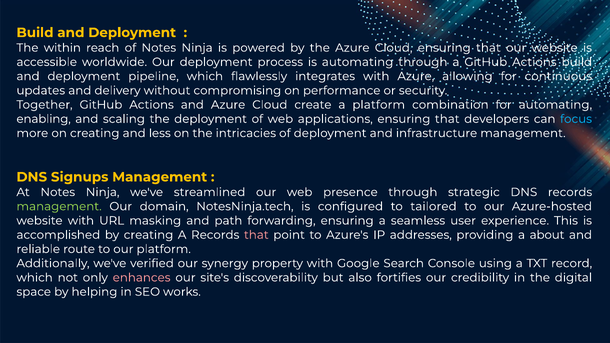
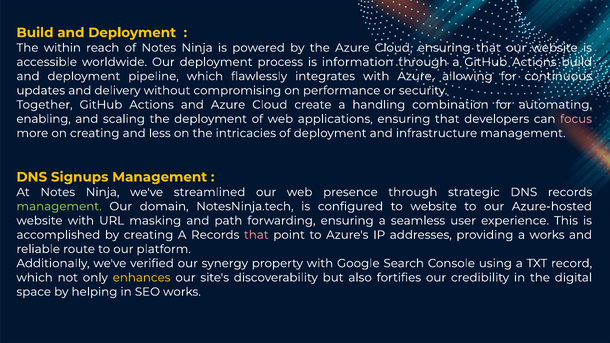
is automating: automating -> information
a platform: platform -> handling
focus colour: light blue -> pink
to tailored: tailored -> website
a about: about -> works
enhances colour: pink -> yellow
